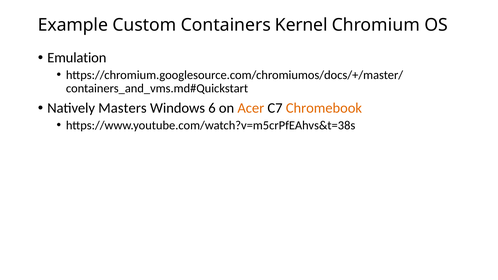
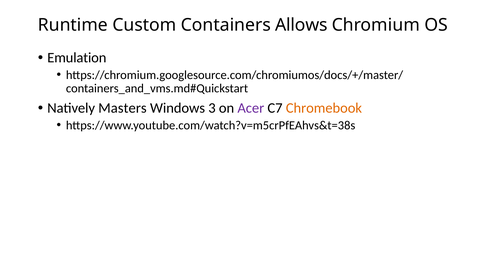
Example: Example -> Runtime
Kernel: Kernel -> Allows
6: 6 -> 3
Acer colour: orange -> purple
